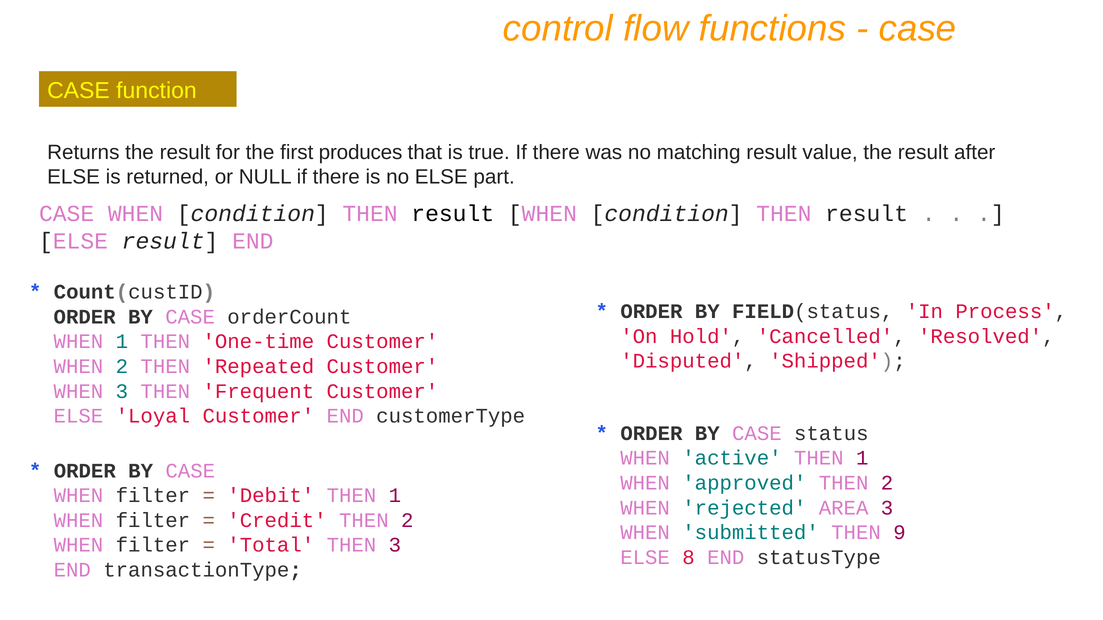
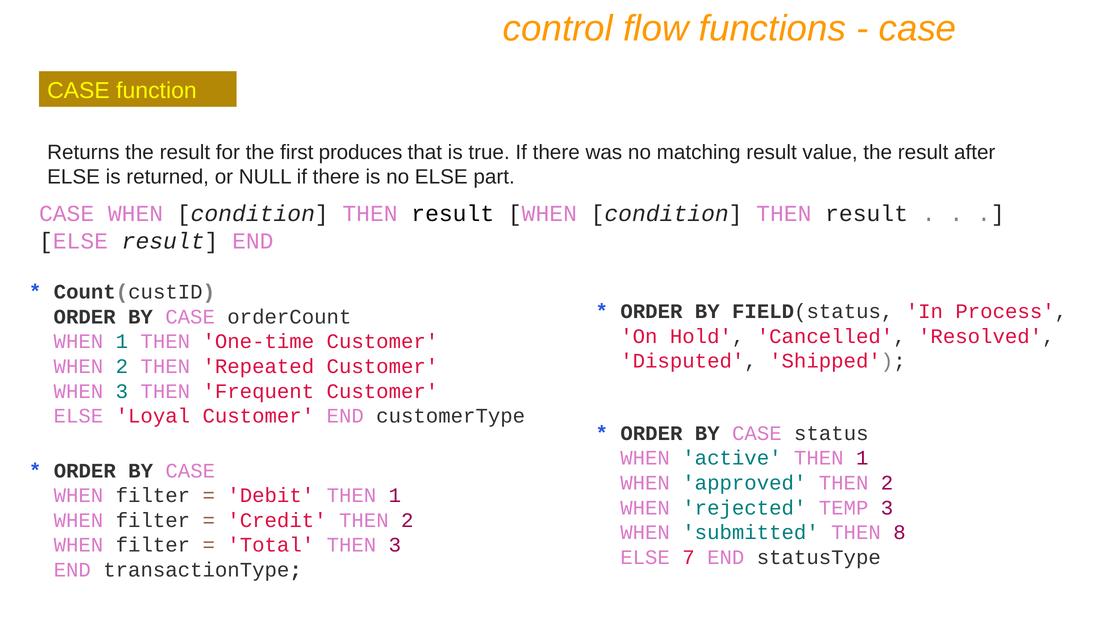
AREA: AREA -> TEMP
9: 9 -> 8
8: 8 -> 7
